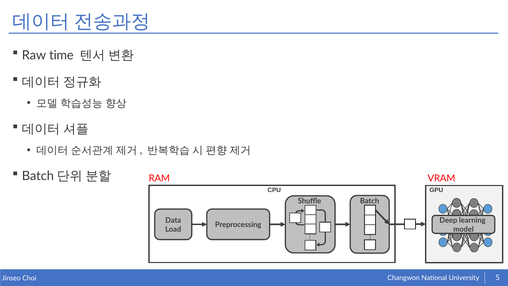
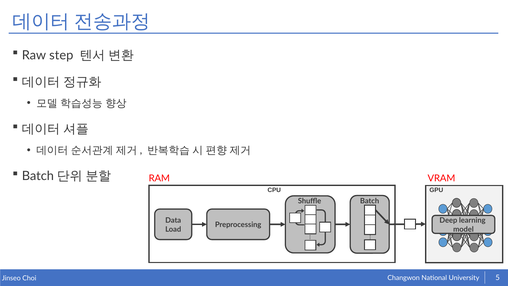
time: time -> step
